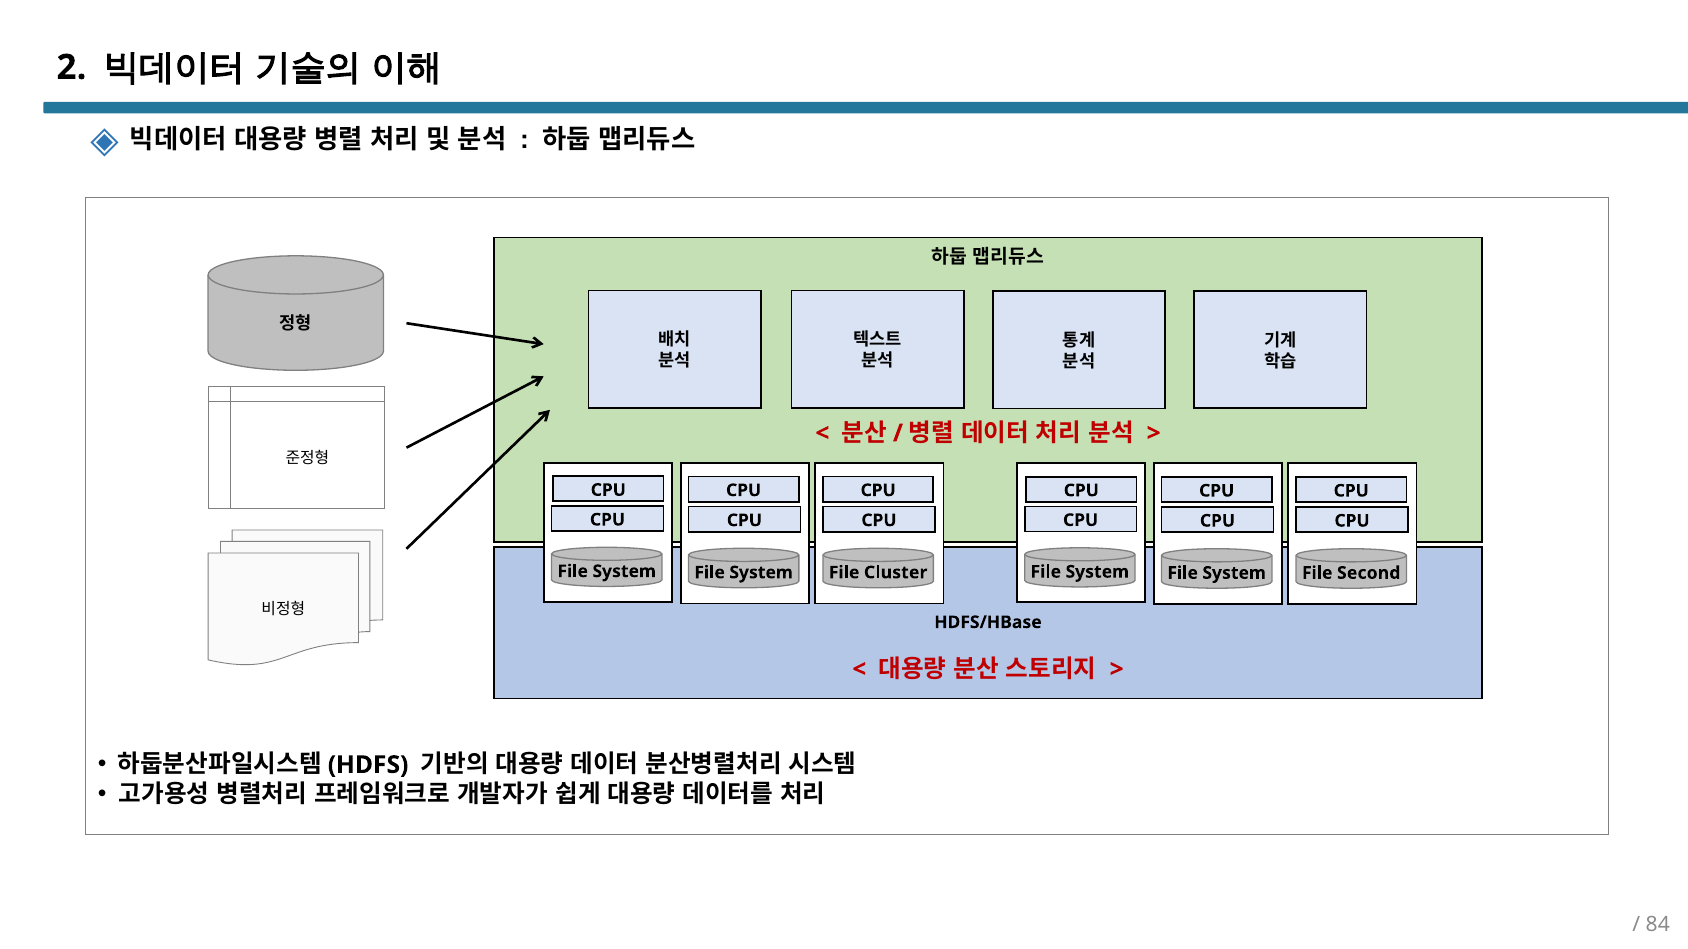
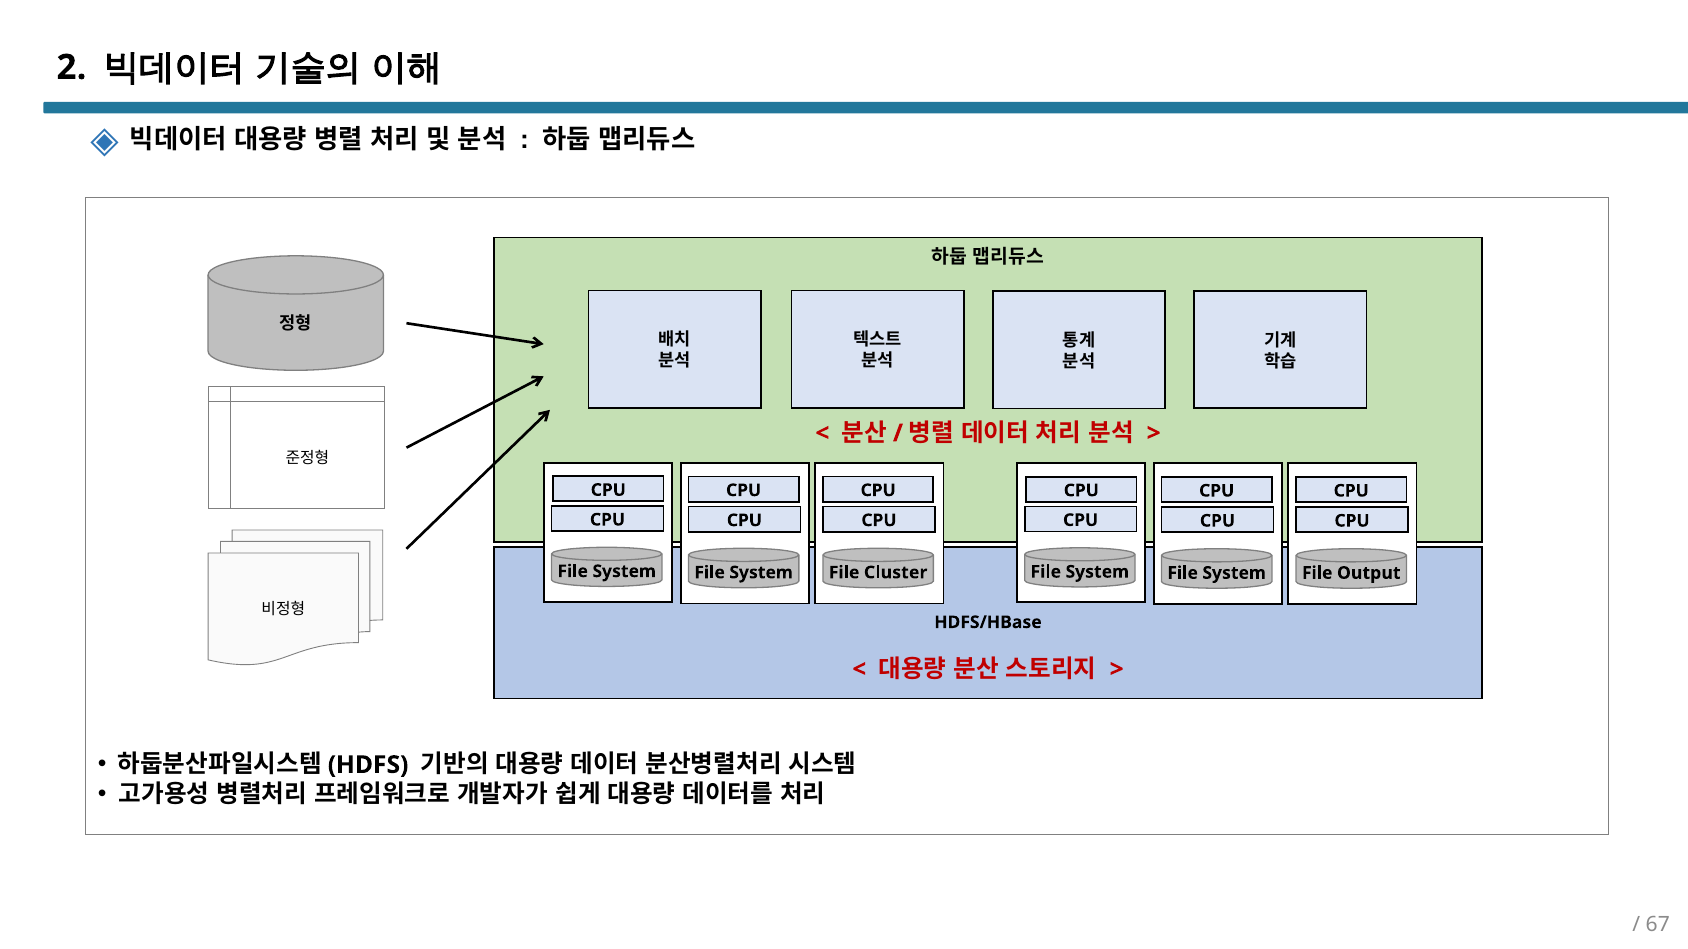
Second: Second -> Output
84: 84 -> 67
